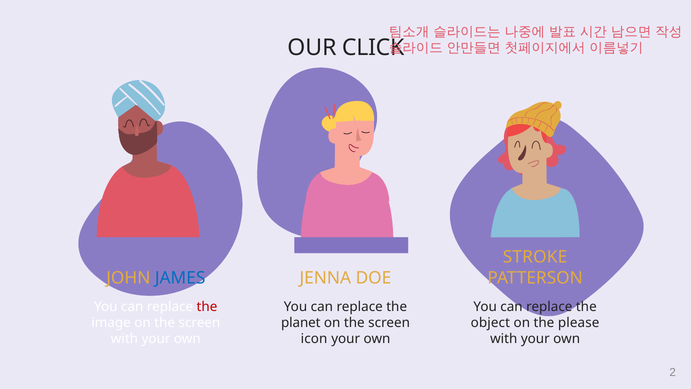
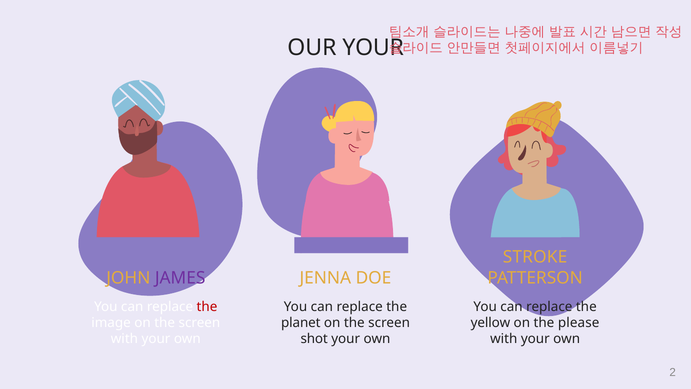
OUR CLICK: CLICK -> YOUR
JAMES colour: blue -> purple
object: object -> yellow
icon: icon -> shot
